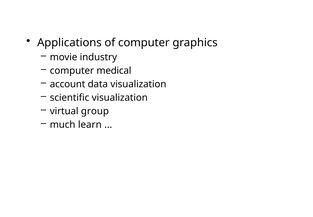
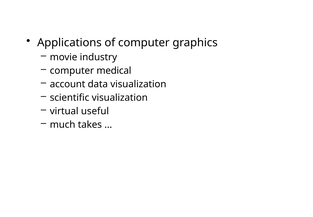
group: group -> useful
learn: learn -> takes
